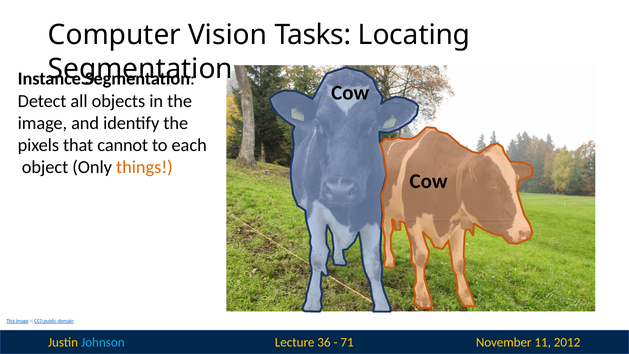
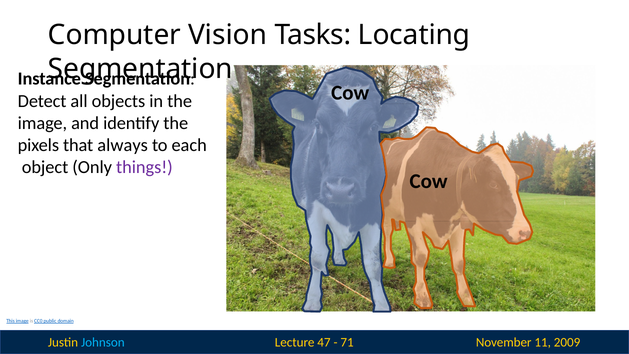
cannot: cannot -> always
things colour: orange -> purple
36: 36 -> 47
2012: 2012 -> 2009
